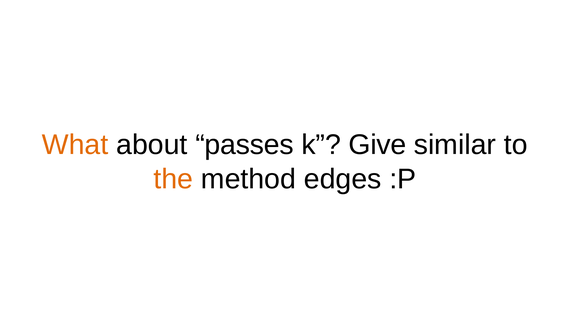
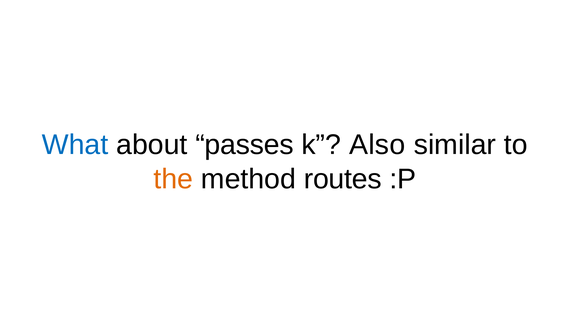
What colour: orange -> blue
Give: Give -> Also
edges: edges -> routes
